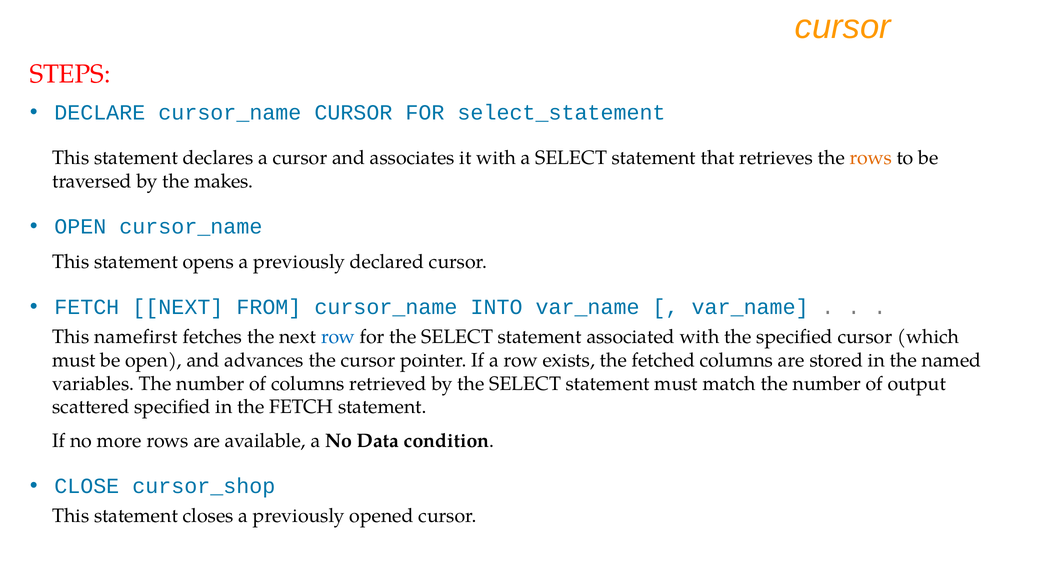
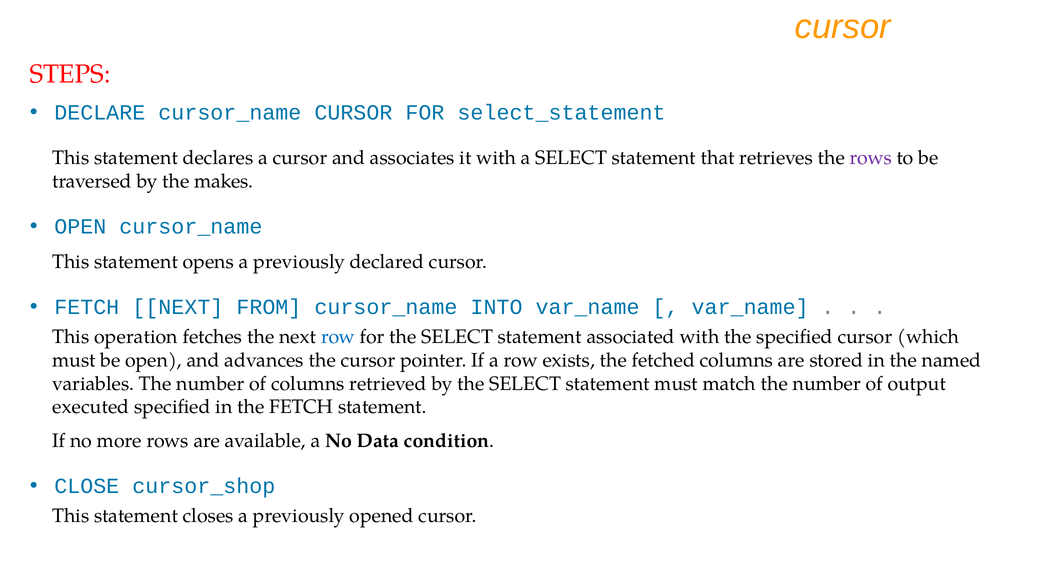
rows at (871, 158) colour: orange -> purple
namefirst: namefirst -> operation
scattered: scattered -> executed
